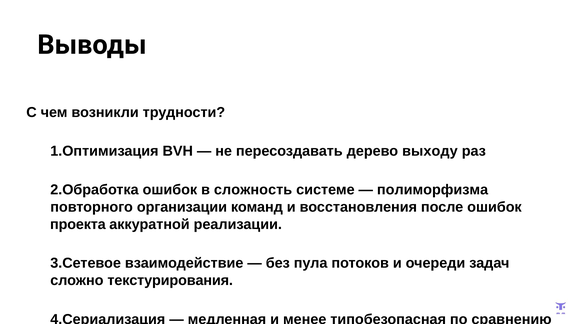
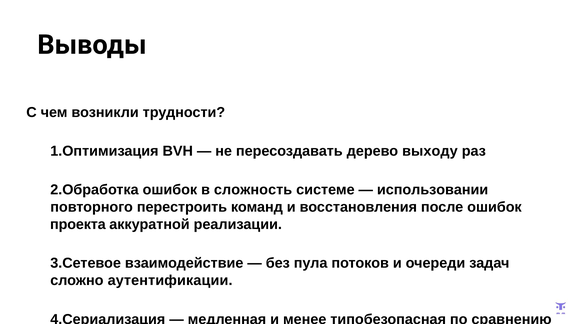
полиморфизма: полиморфизма -> использовании
организации: организации -> перестроить
текстурирования: текстурирования -> аутентификации
